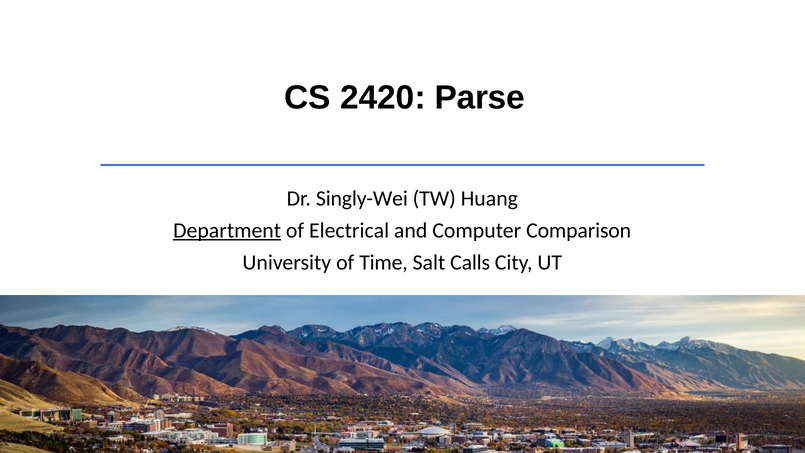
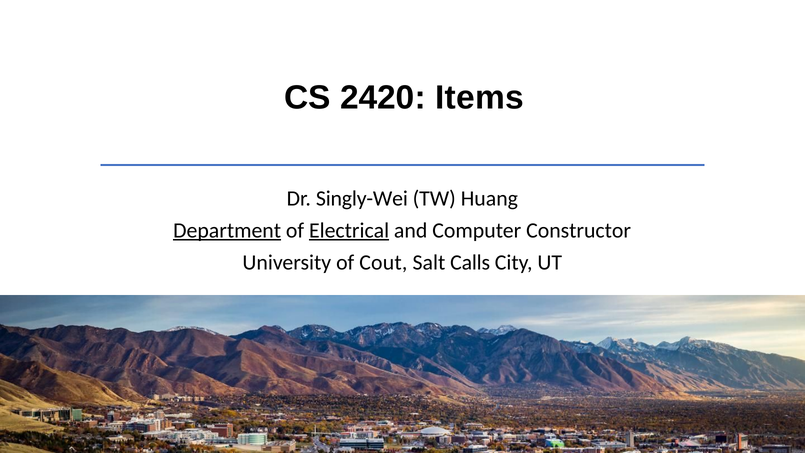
Parse: Parse -> Items
Electrical underline: none -> present
Comparison: Comparison -> Constructor
Time: Time -> Cout
